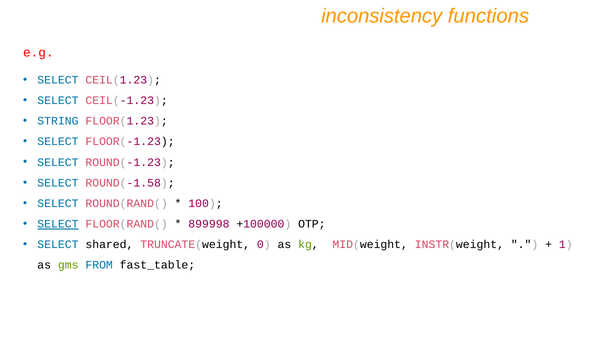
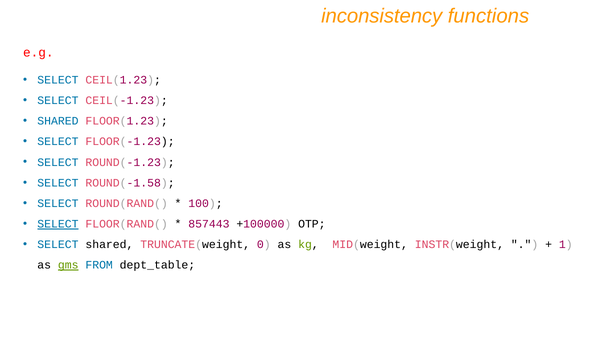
STRING at (58, 121): STRING -> SHARED
899998: 899998 -> 857443
gms underline: none -> present
fast_table: fast_table -> dept_table
